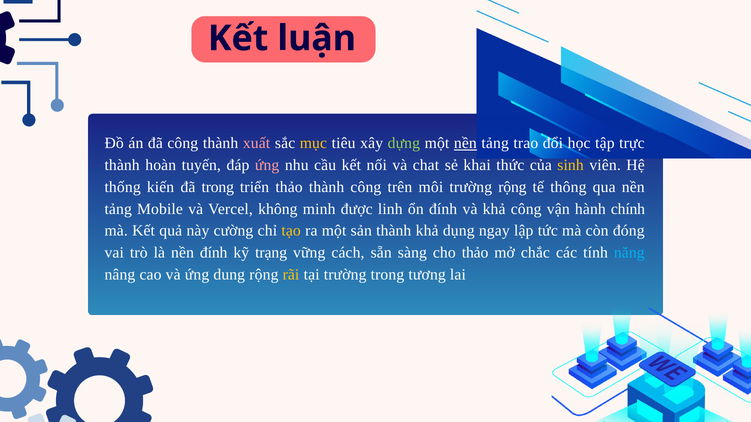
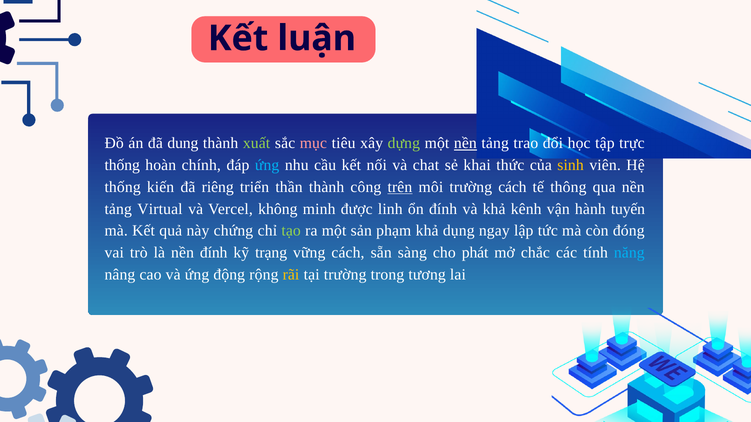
đã công: công -> dung
xuất colour: pink -> light green
mục colour: yellow -> pink
thành at (122, 165): thành -> thống
tuyến: tuyến -> chính
ứng at (267, 165) colour: pink -> light blue
đã trong: trong -> riêng
triển thảo: thảo -> thần
trên underline: none -> present
trường rộng: rộng -> cách
Mobile: Mobile -> Virtual
khả công: công -> kênh
chính: chính -> tuyến
cường: cường -> chứng
tạo colour: yellow -> light green
sản thành: thành -> phạm
cho thảo: thảo -> phát
dung: dung -> động
